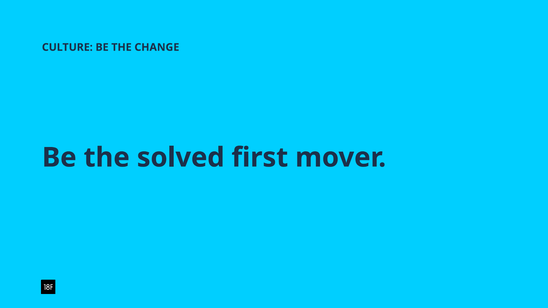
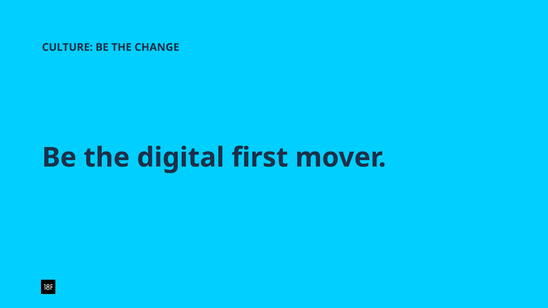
solved: solved -> digital
